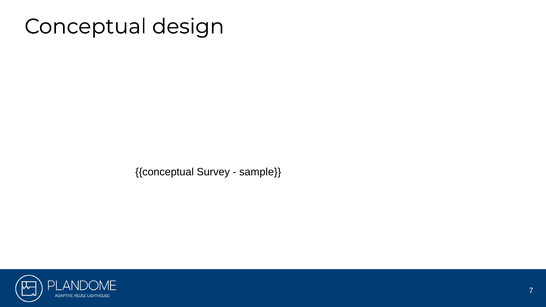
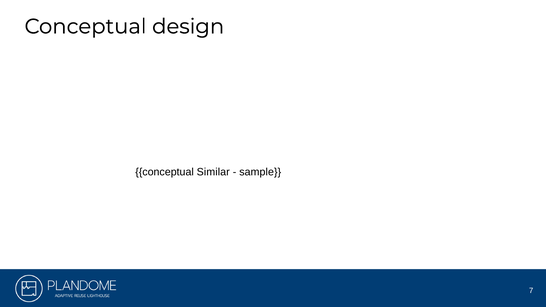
Survey: Survey -> Similar
